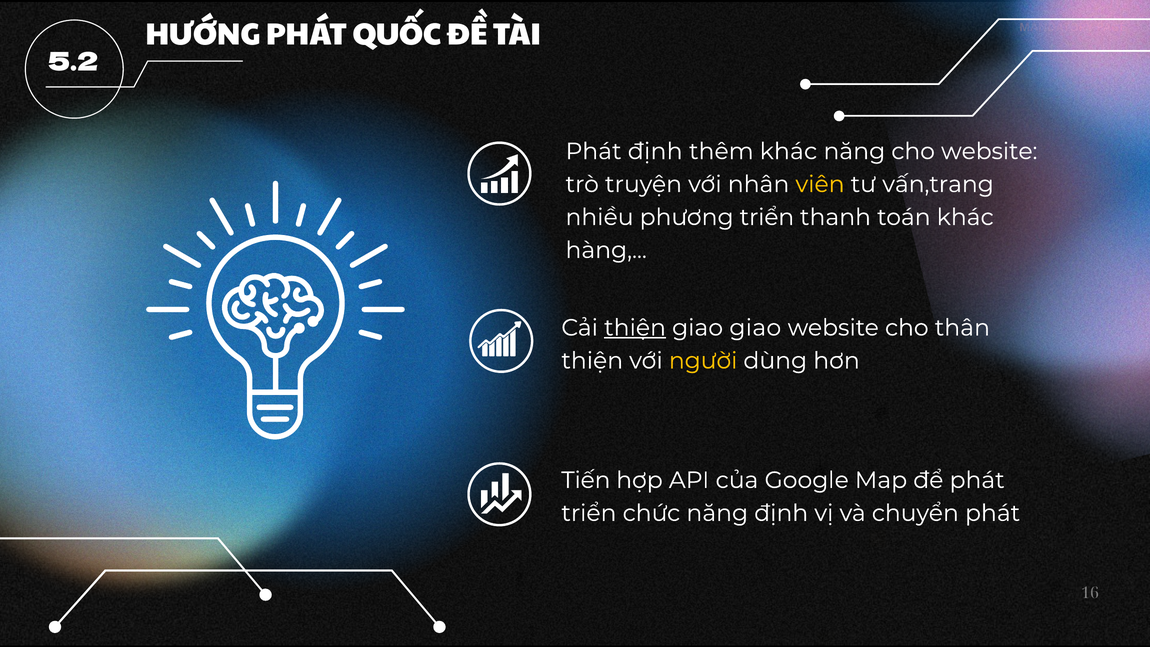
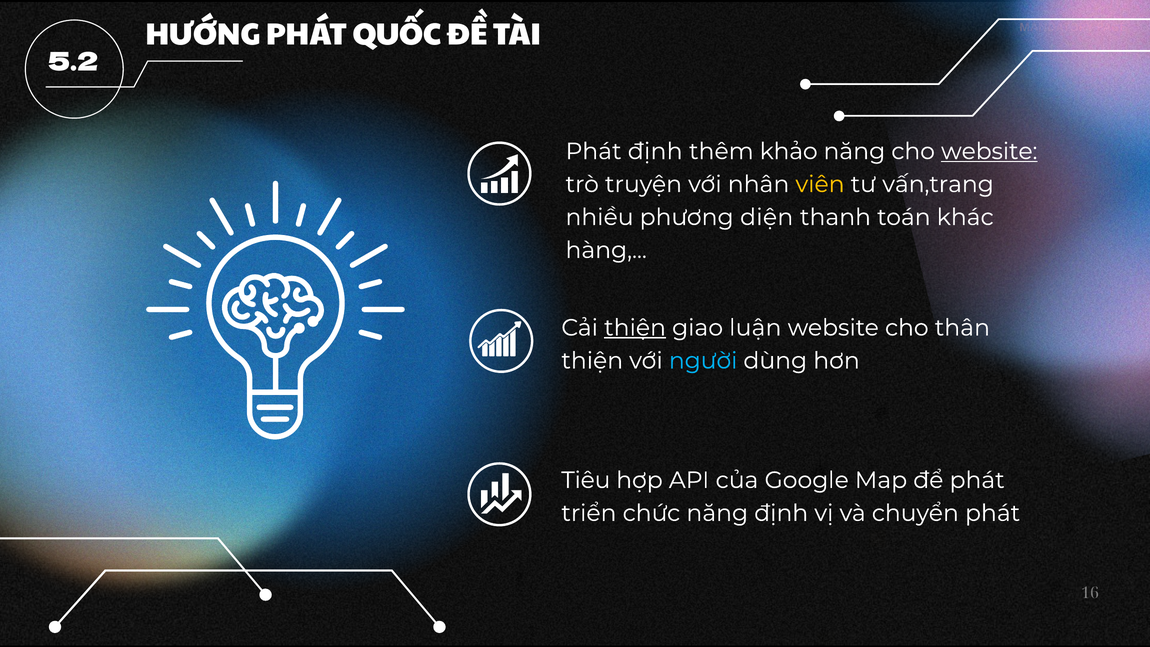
thêm khác: khác -> khảo
website at (989, 151) underline: none -> present
phương triển: triển -> diện
giao giao: giao -> luận
người colour: yellow -> light blue
Tiến: Tiến -> Tiêu
